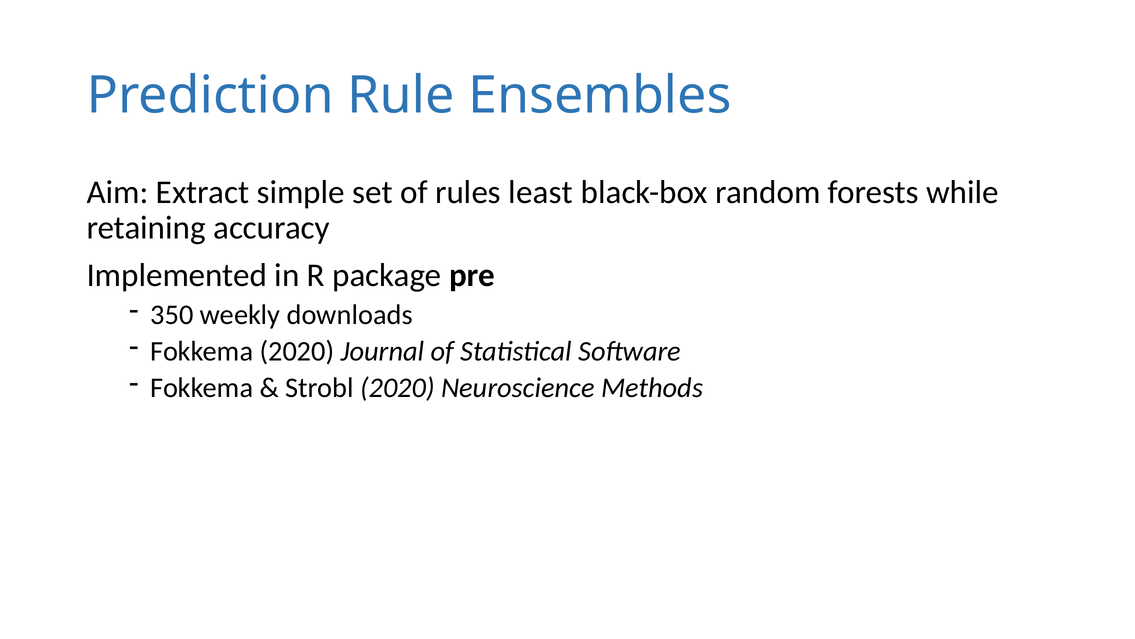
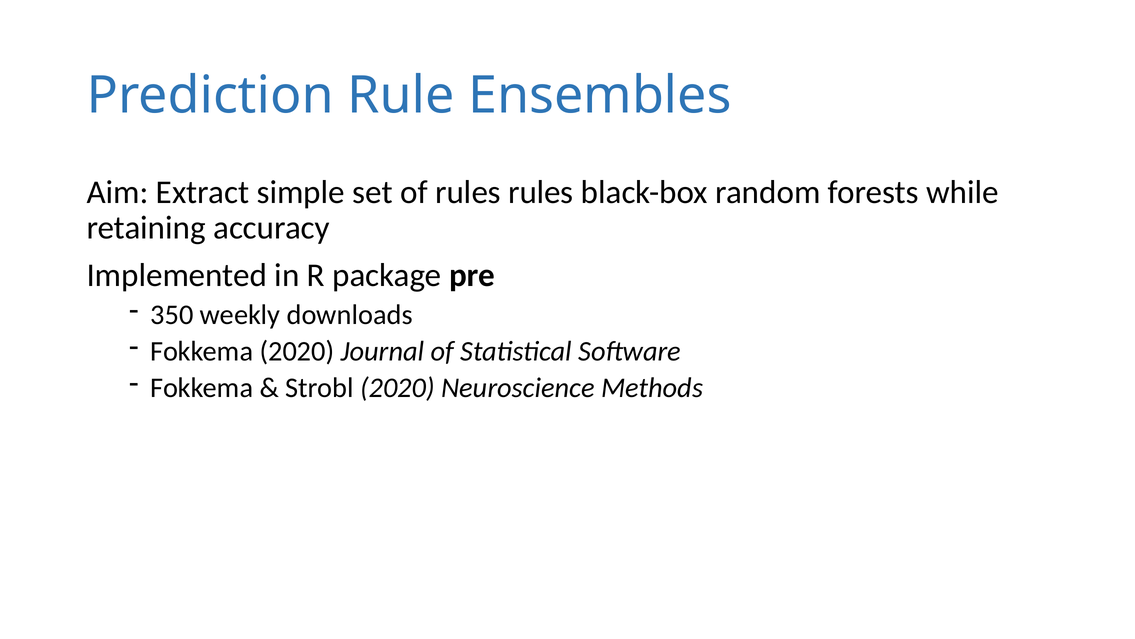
rules least: least -> rules
